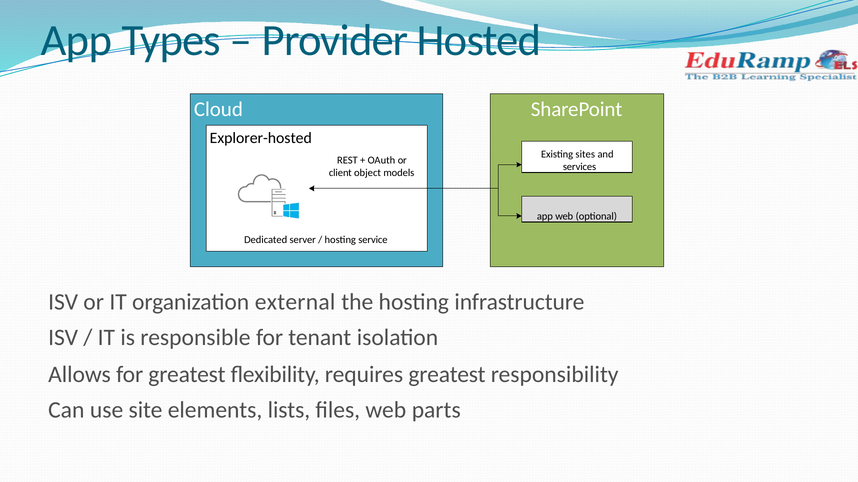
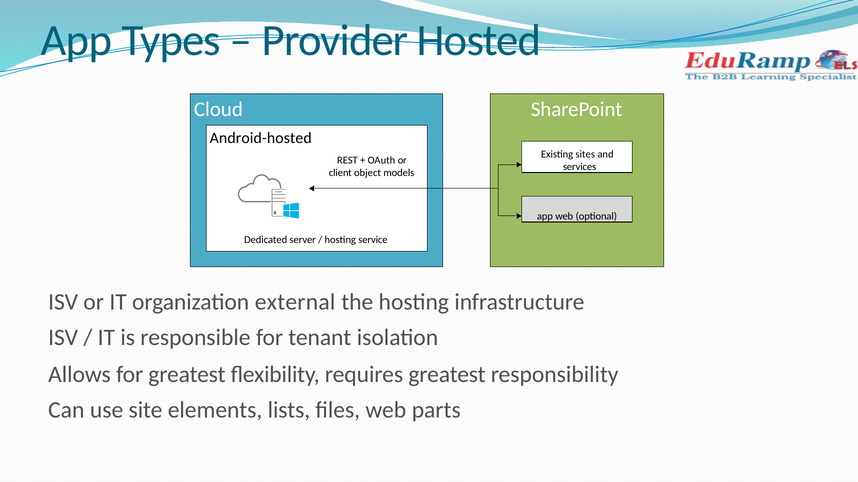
Explorer-hosted: Explorer-hosted -> Android-hosted
